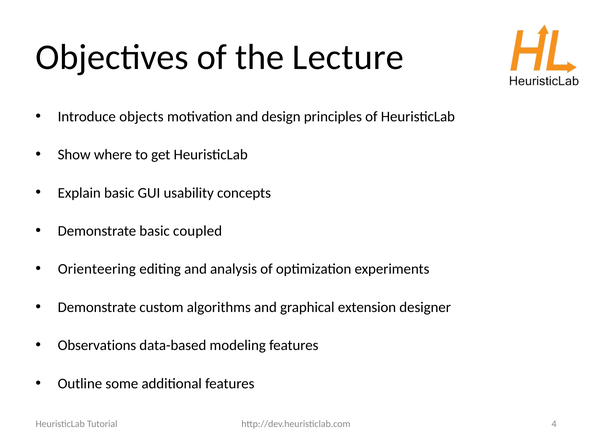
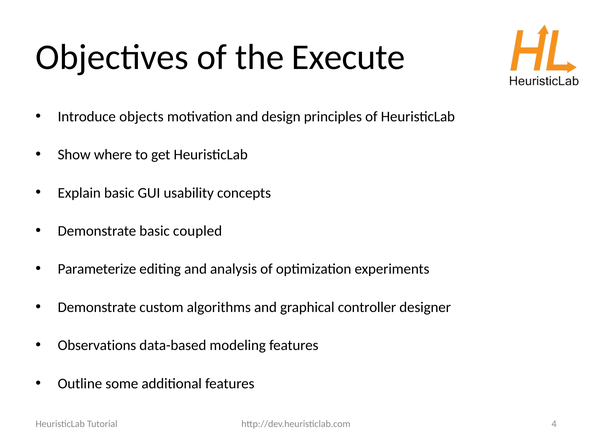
Lecture: Lecture -> Execute
Orienteering: Orienteering -> Parameterize
extension: extension -> controller
